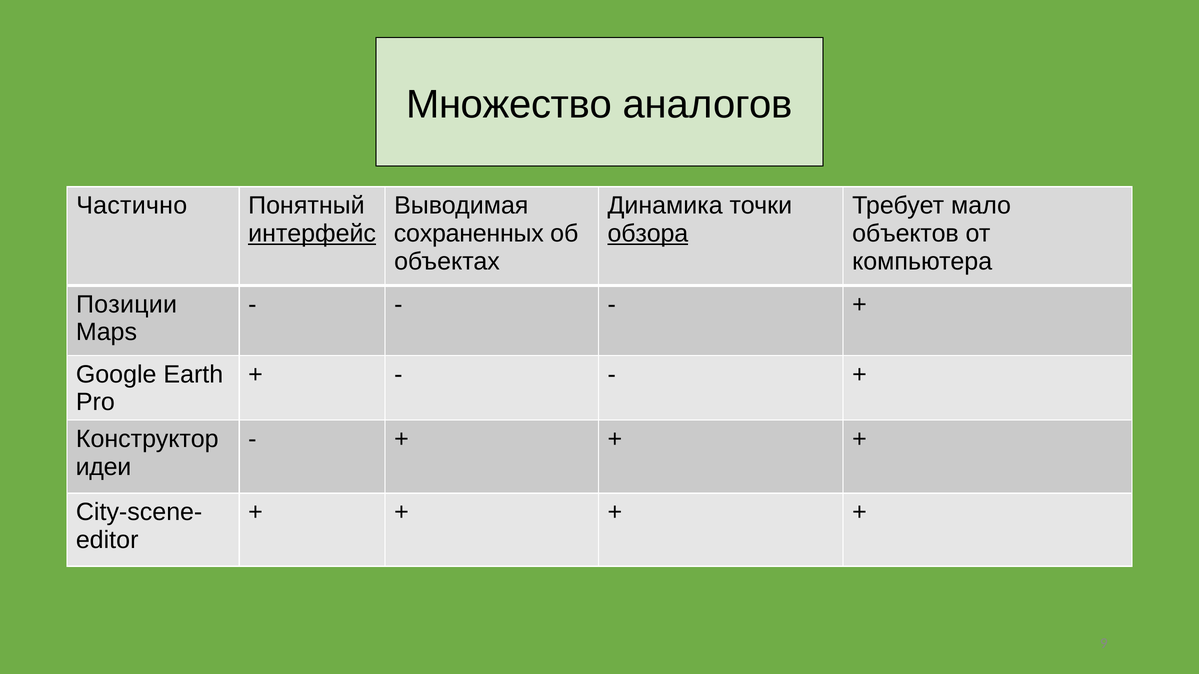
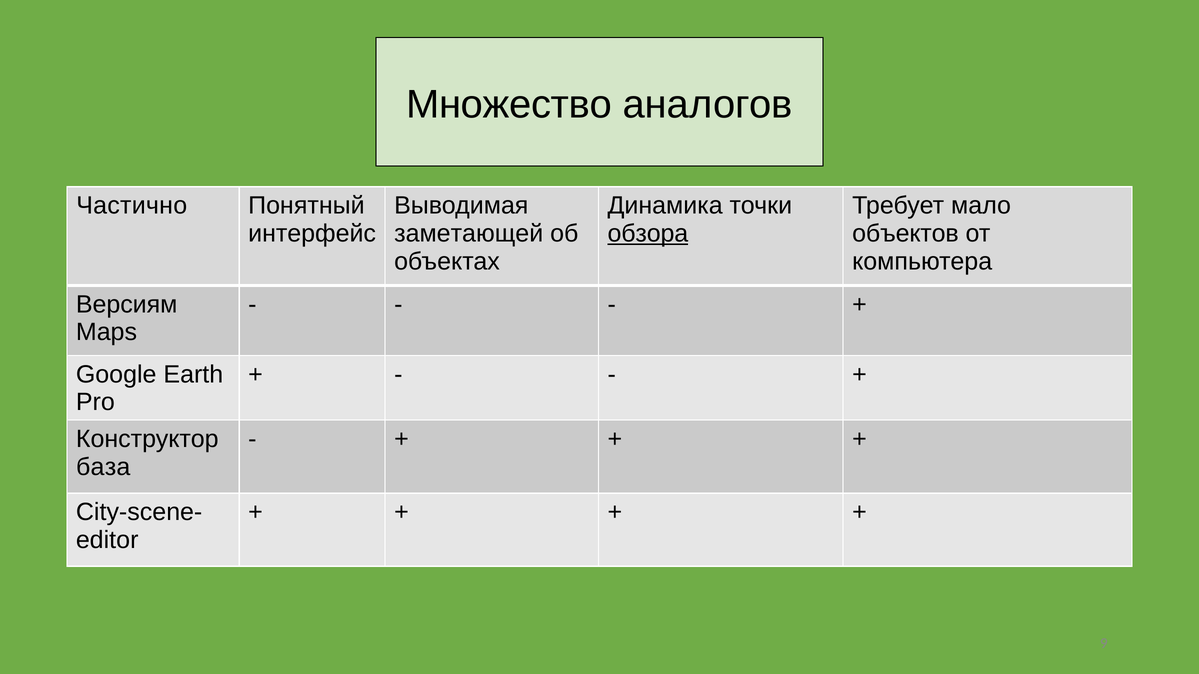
интерфейс underline: present -> none
сохраненных: сохраненных -> заметающей
Позиции: Позиции -> Версиям
идеи: идеи -> база
